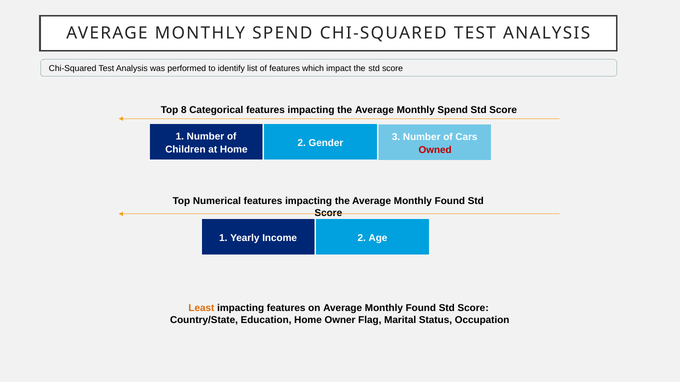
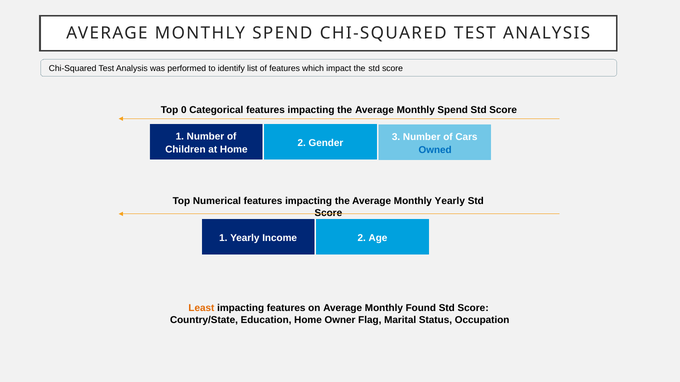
8: 8 -> 0
Owned colour: red -> blue
the Average Monthly Found: Found -> Yearly
